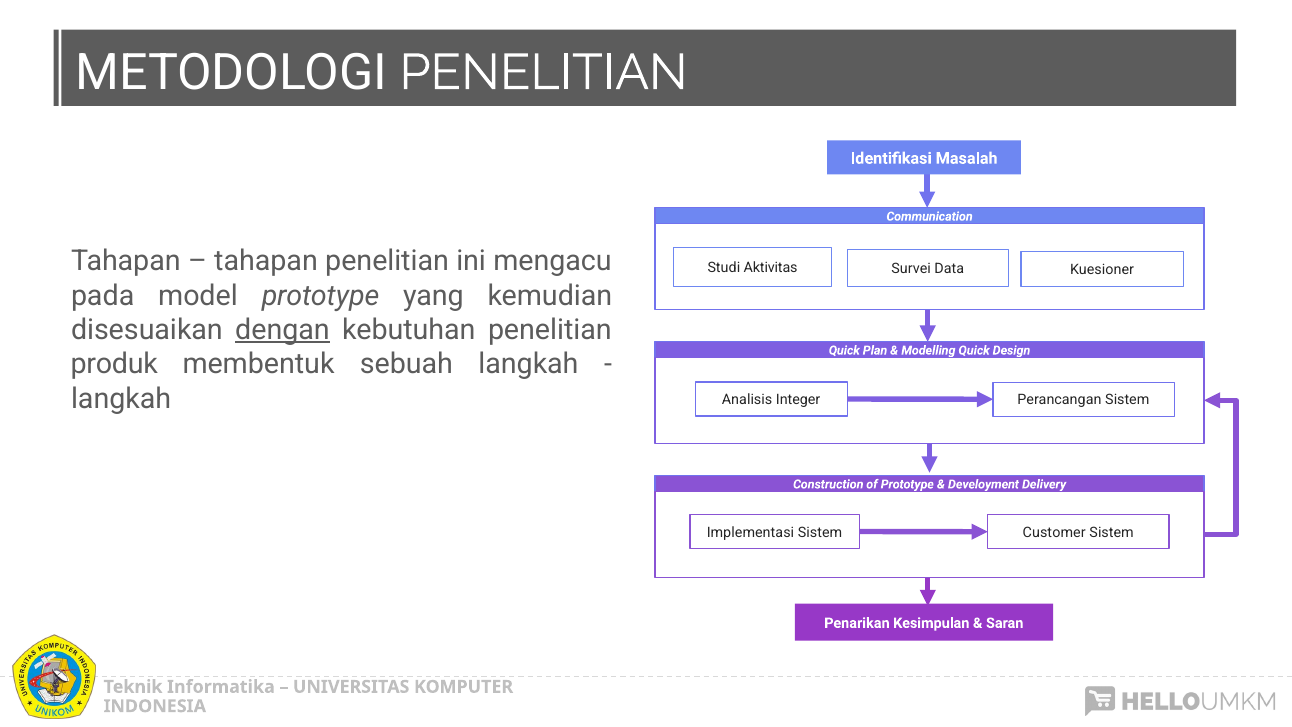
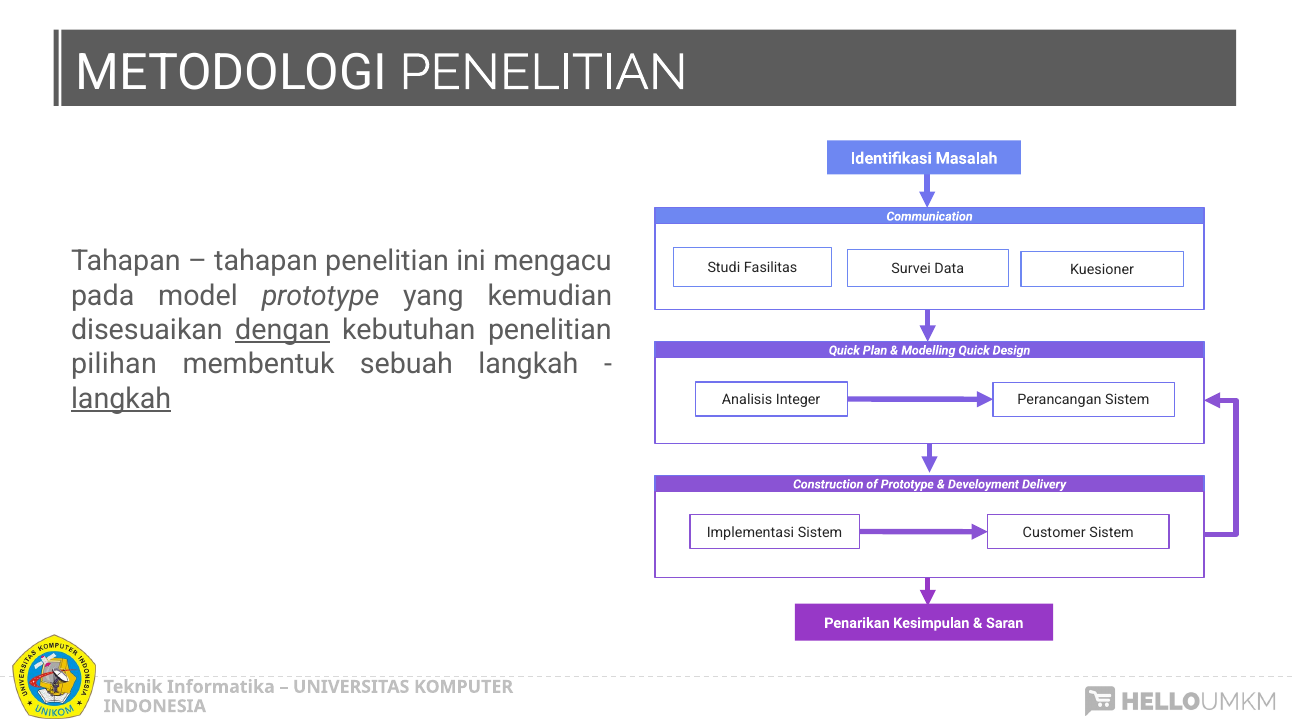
Aktivitas: Aktivitas -> Fasilitas
produk: produk -> pilihan
langkah at (121, 399) underline: none -> present
